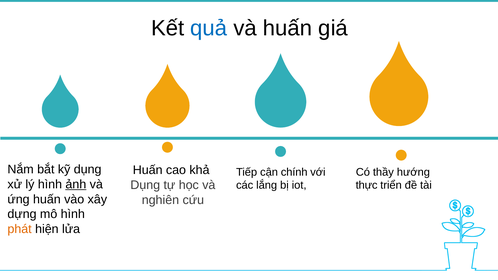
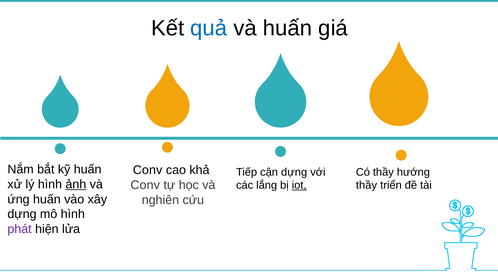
kỹ dụng: dụng -> huấn
Huấn at (148, 170): Huấn -> Conv
cận chính: chính -> dựng
Dụng at (145, 185): Dụng -> Conv
iot underline: none -> present
thực at (367, 185): thực -> thầy
phát colour: orange -> purple
